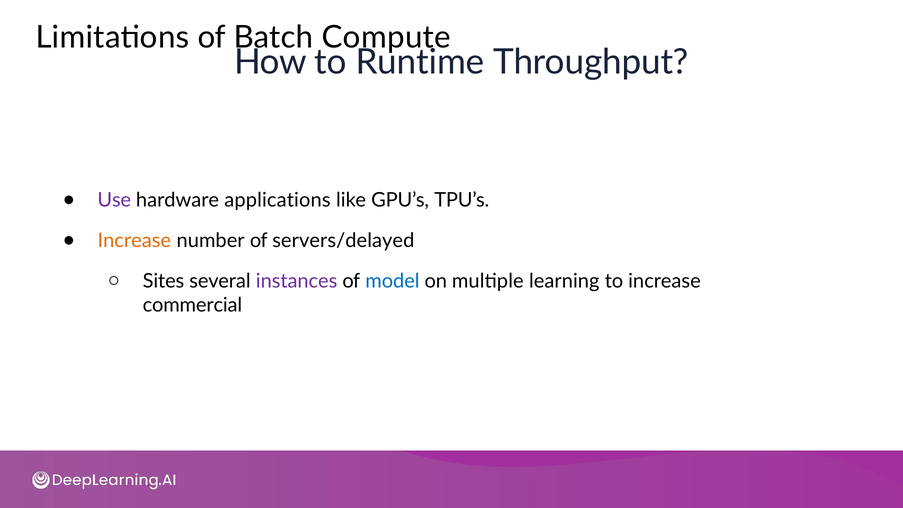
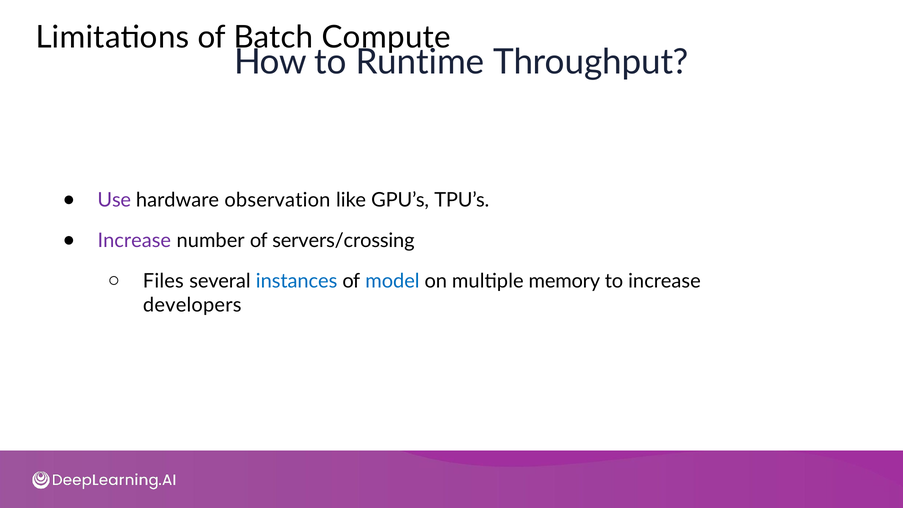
applications: applications -> observation
Increase at (134, 241) colour: orange -> purple
servers/delayed: servers/delayed -> servers/crossing
Sites: Sites -> Files
instances colour: purple -> blue
learning: learning -> memory
commercial: commercial -> developers
